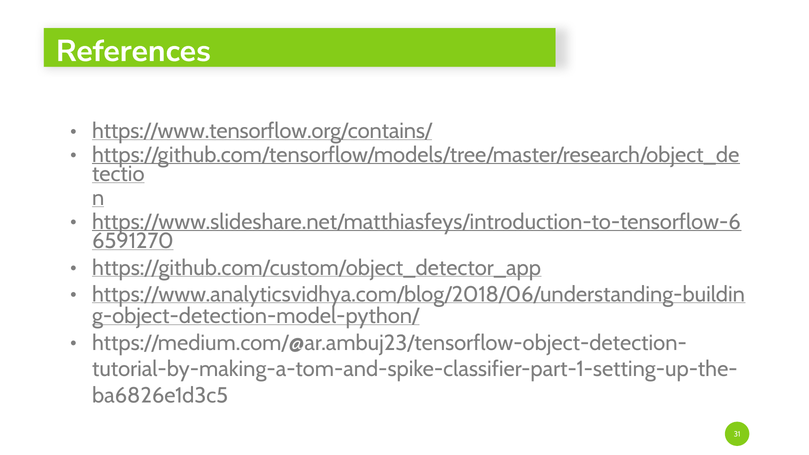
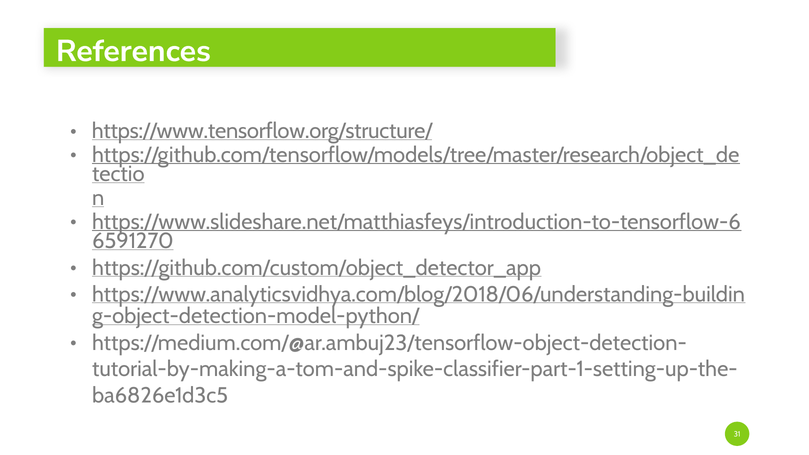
https://www.tensorflow.org/contains/: https://www.tensorflow.org/contains/ -> https://www.tensorflow.org/structure/
